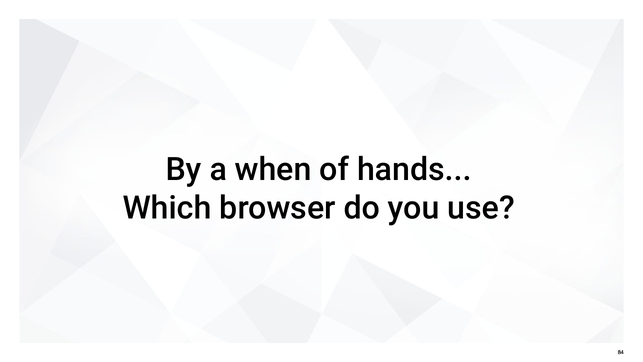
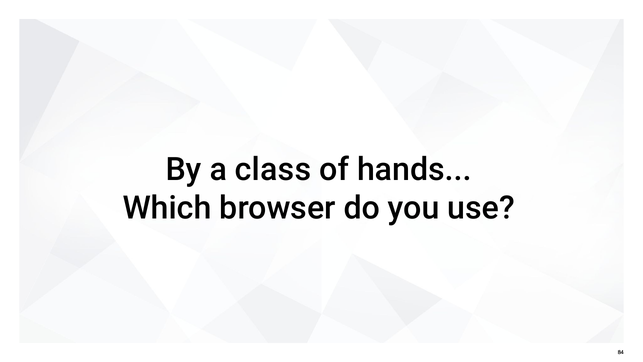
when: when -> class
